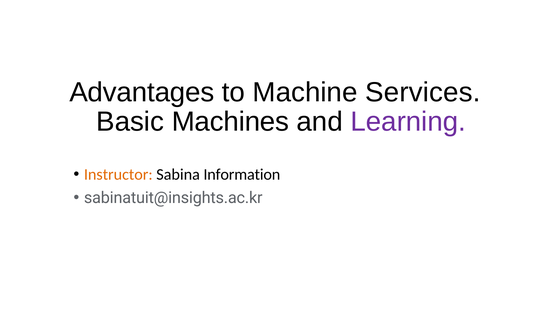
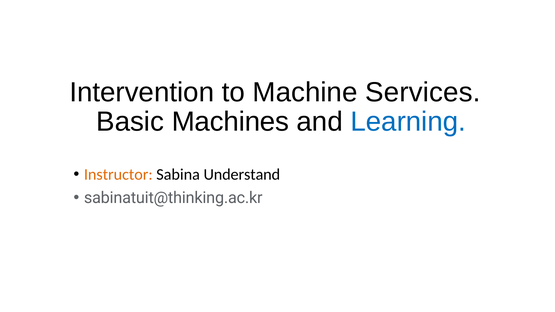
Advantages: Advantages -> Intervention
Learning colour: purple -> blue
Information: Information -> Understand
sabinatuit@insights.ac.kr: sabinatuit@insights.ac.kr -> sabinatuit@thinking.ac.kr
